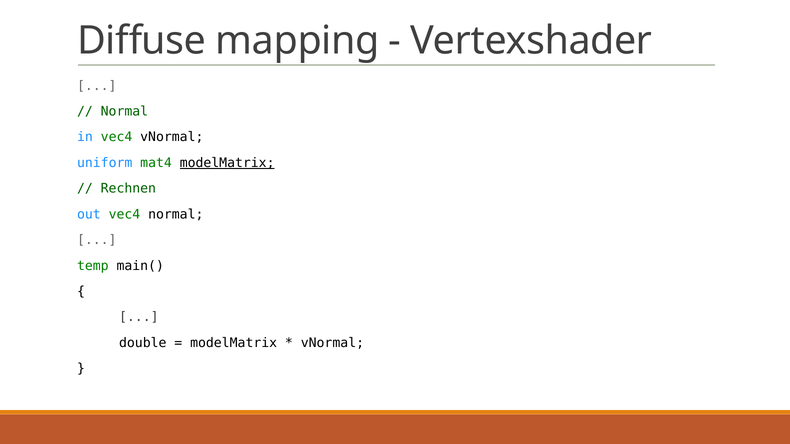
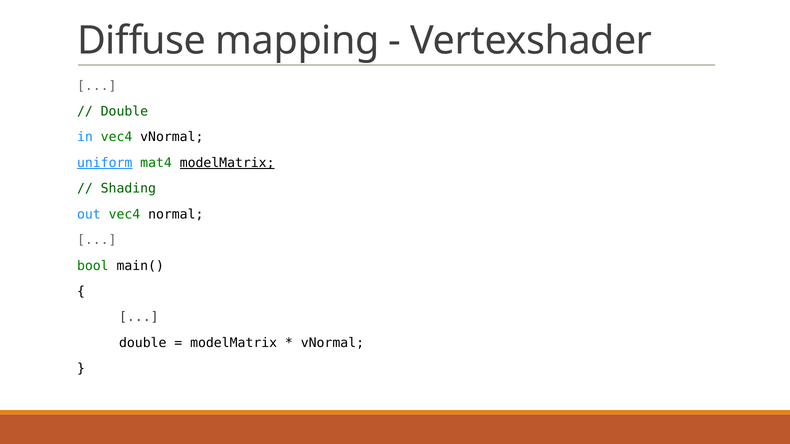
Normal at (124, 112): Normal -> Double
uniform underline: none -> present
Rechnen: Rechnen -> Shading
temp: temp -> bool
